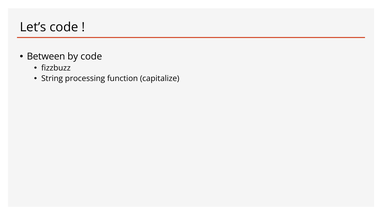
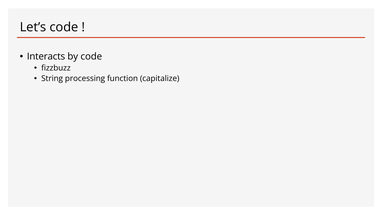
Between: Between -> Interacts
